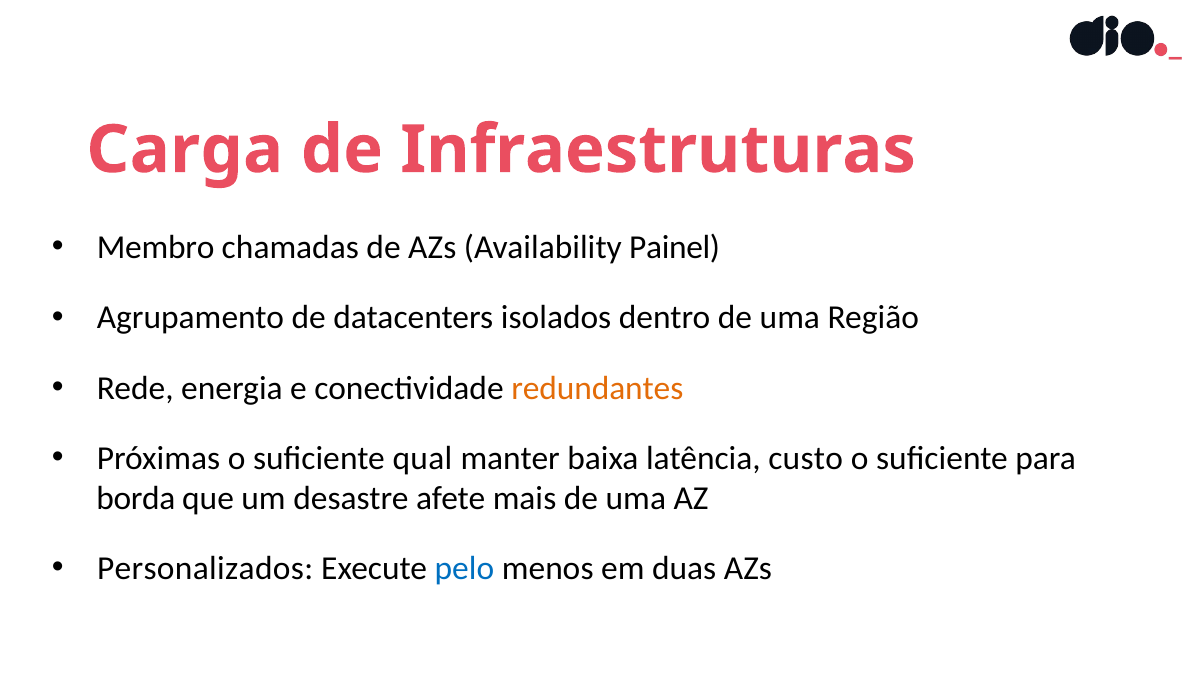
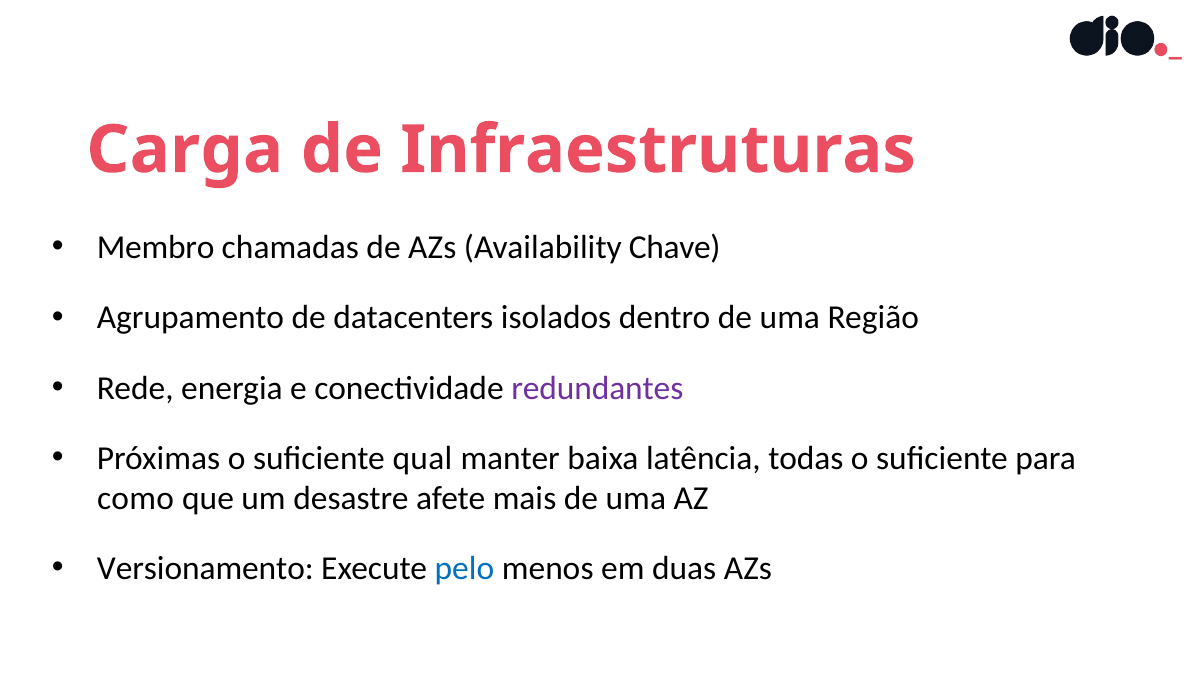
Painel: Painel -> Chave
redundantes colour: orange -> purple
custo: custo -> todas
borda: borda -> como
Personalizados: Personalizados -> Versionamento
